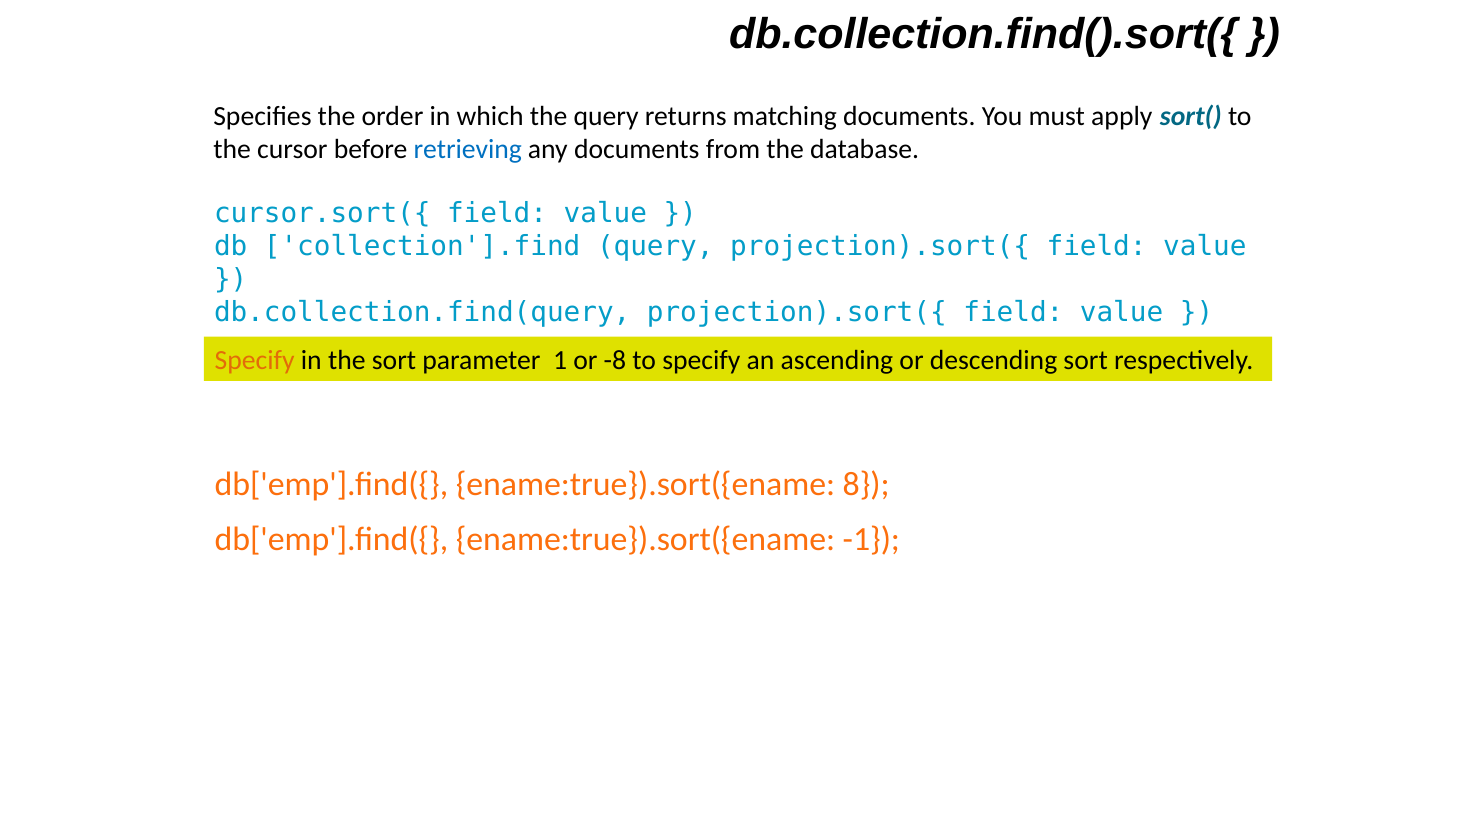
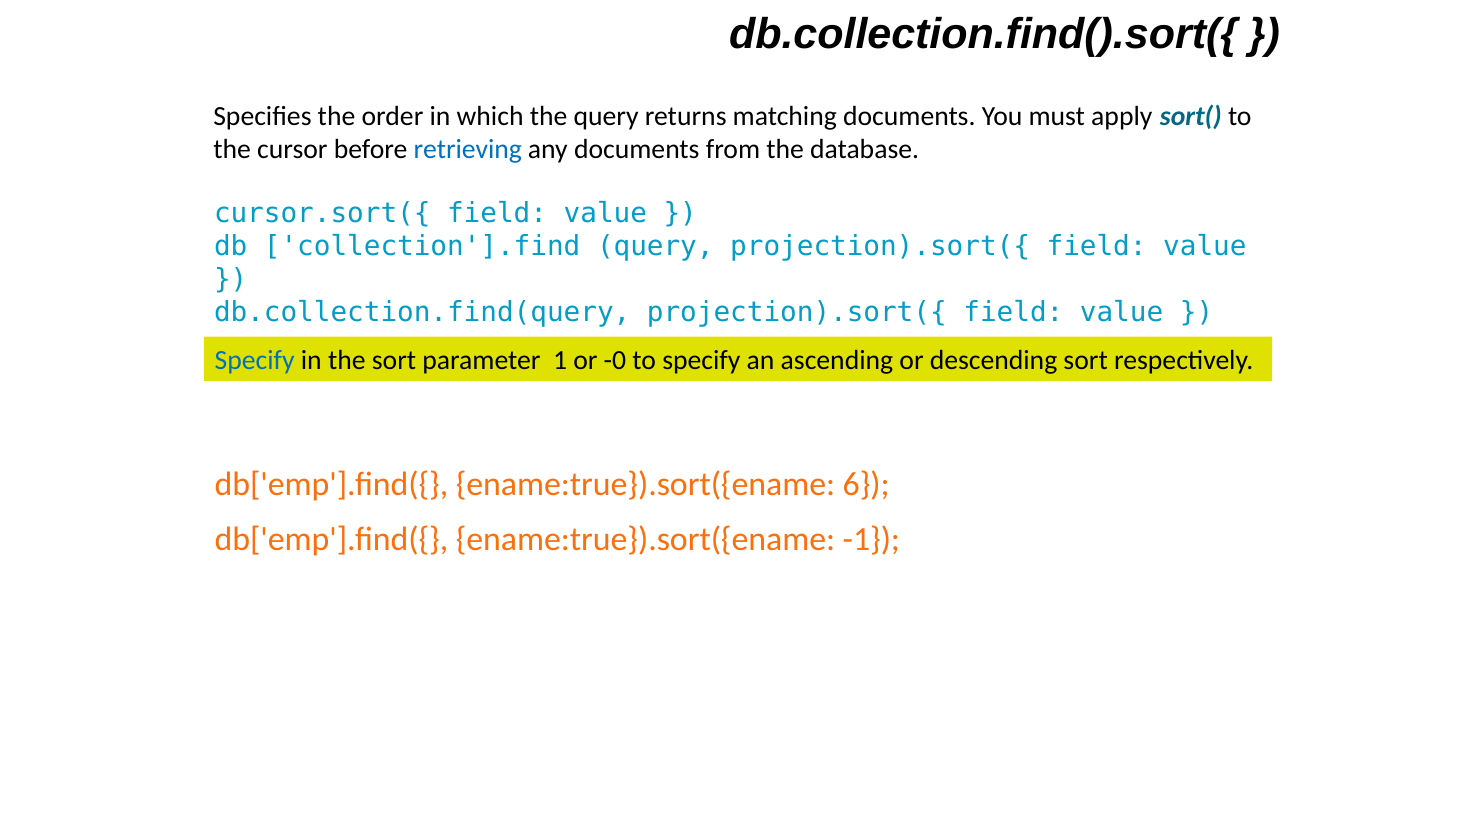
Specify at (255, 361) colour: orange -> blue
-8: -8 -> -0
8: 8 -> 6
